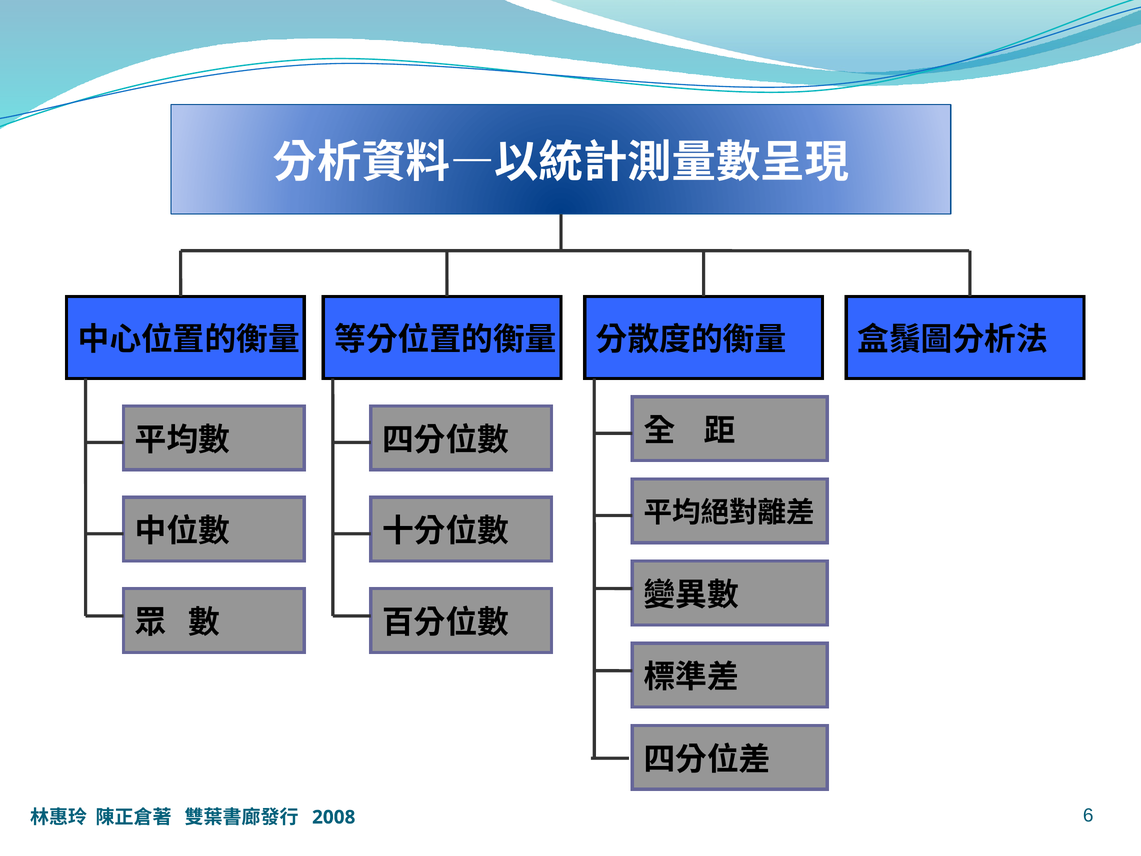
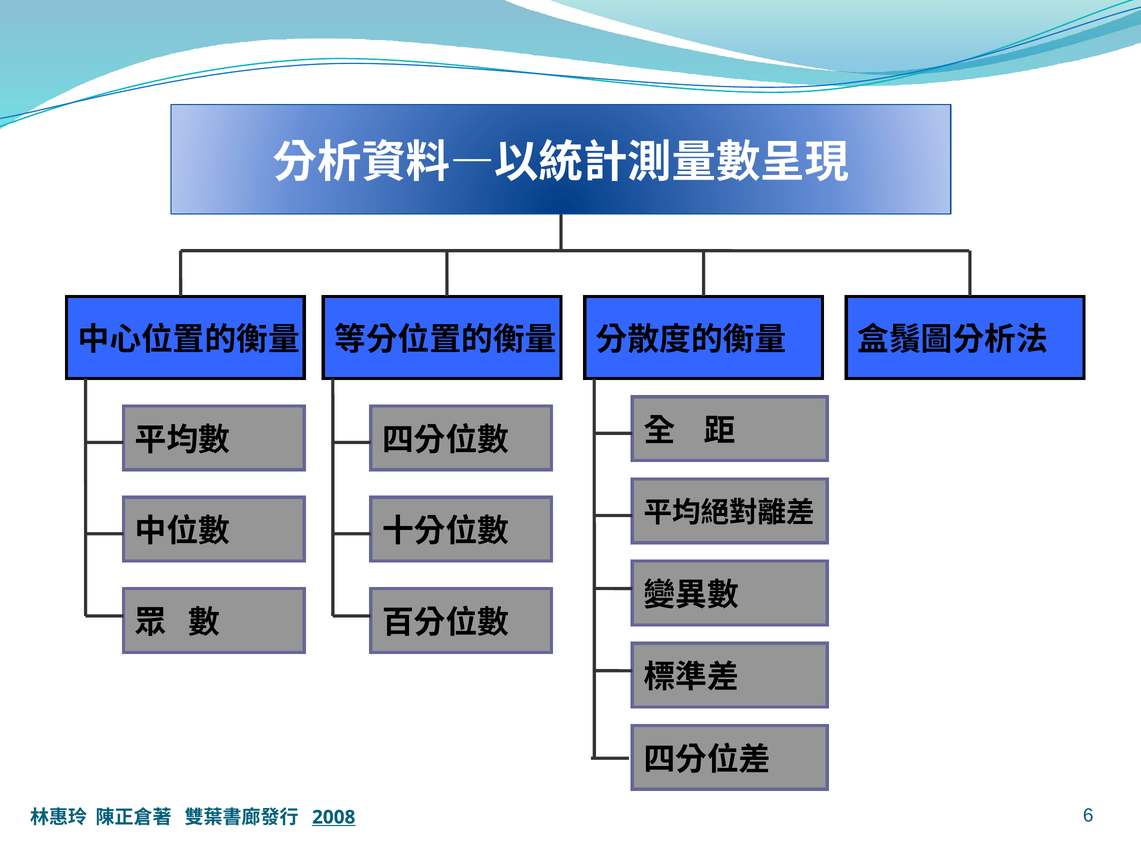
2008 underline: none -> present
